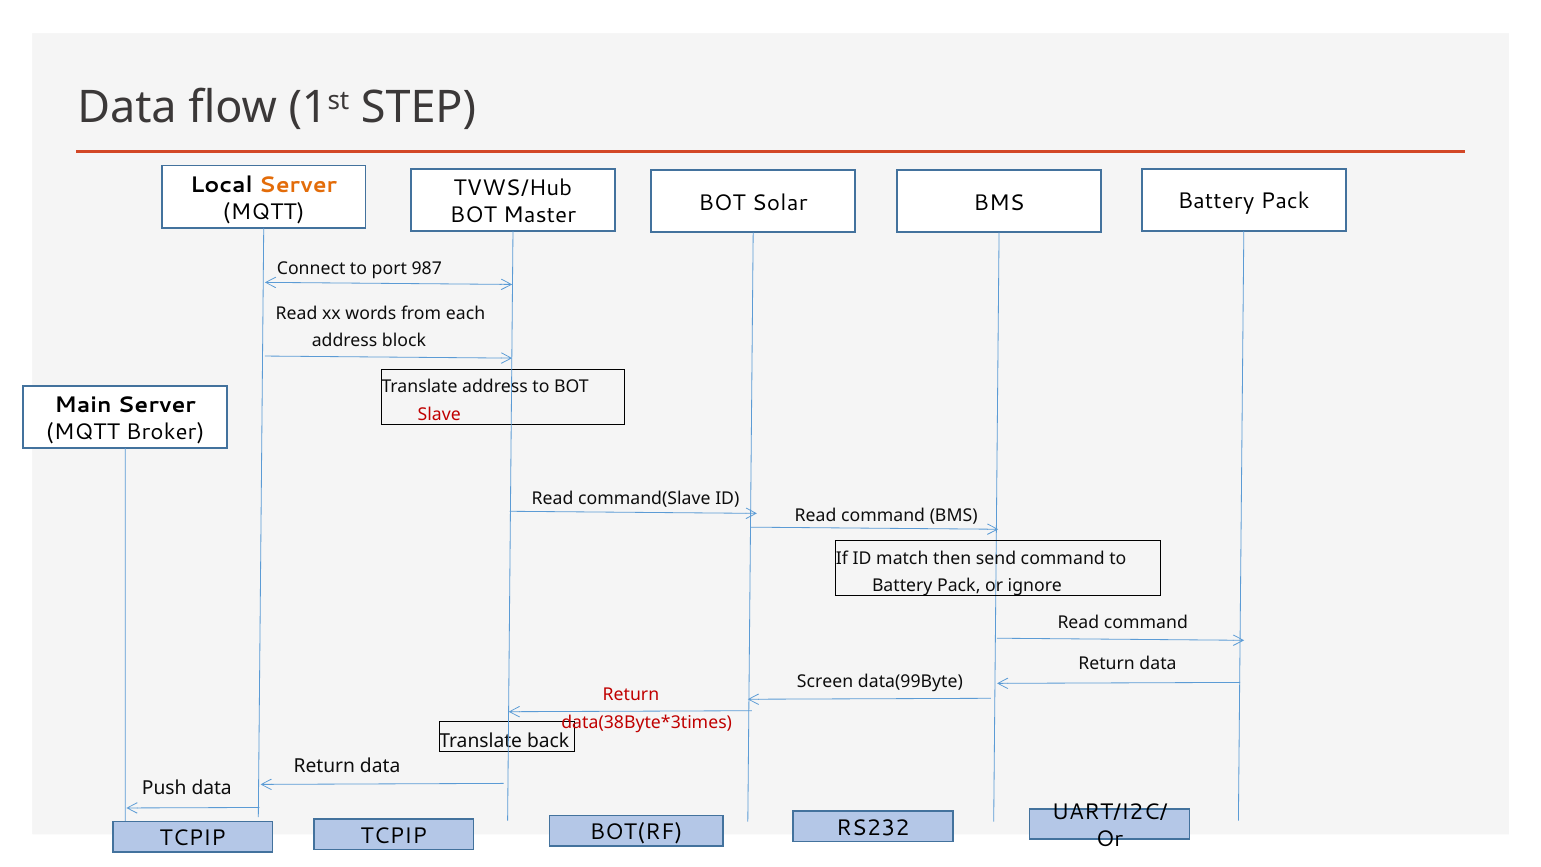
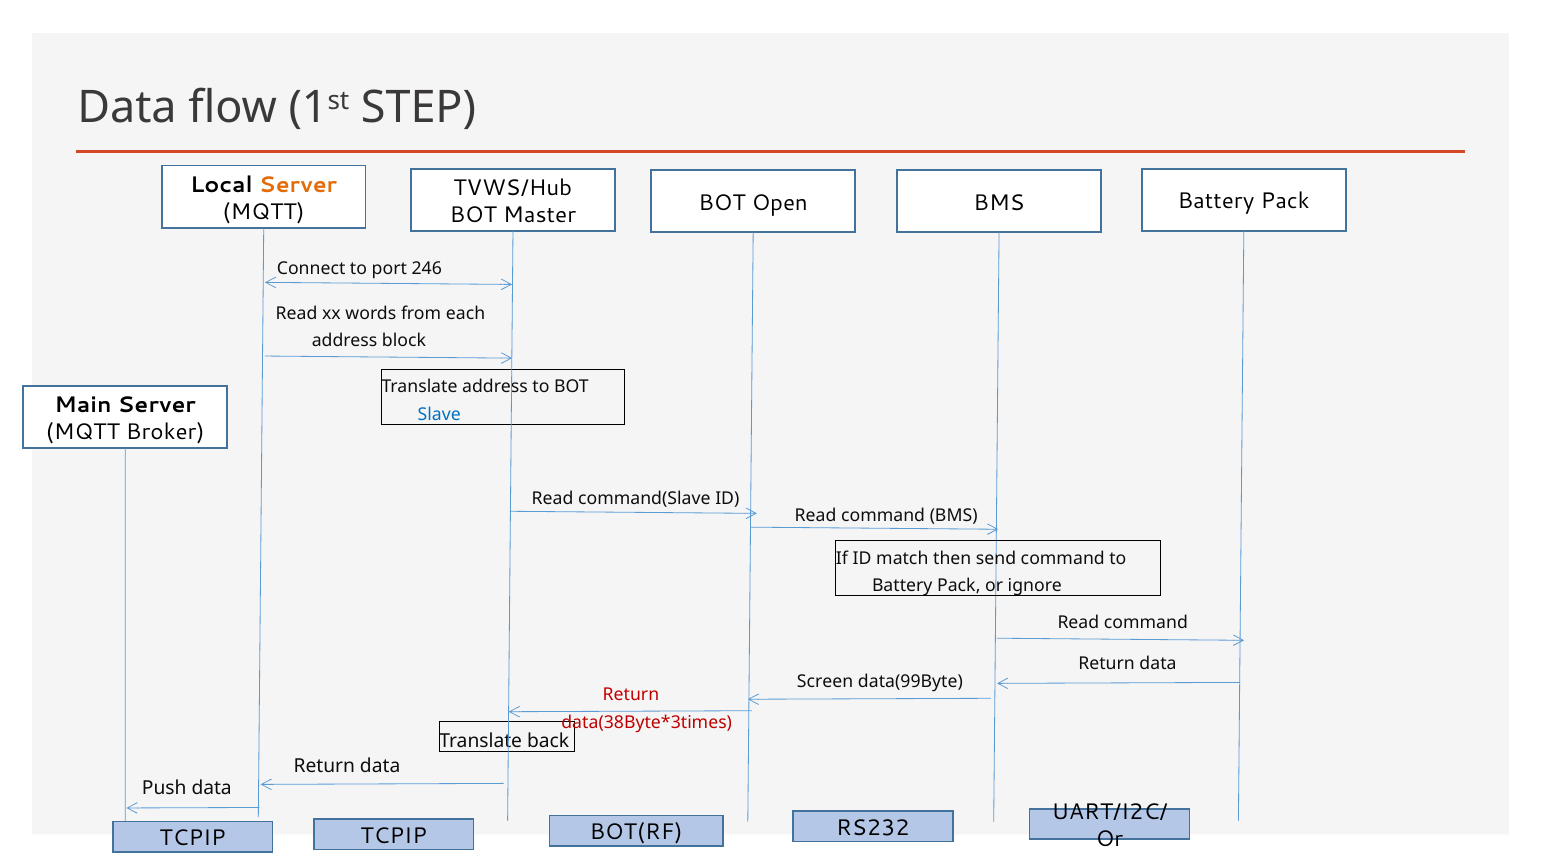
Solar: Solar -> Open
987: 987 -> 246
Slave colour: red -> blue
